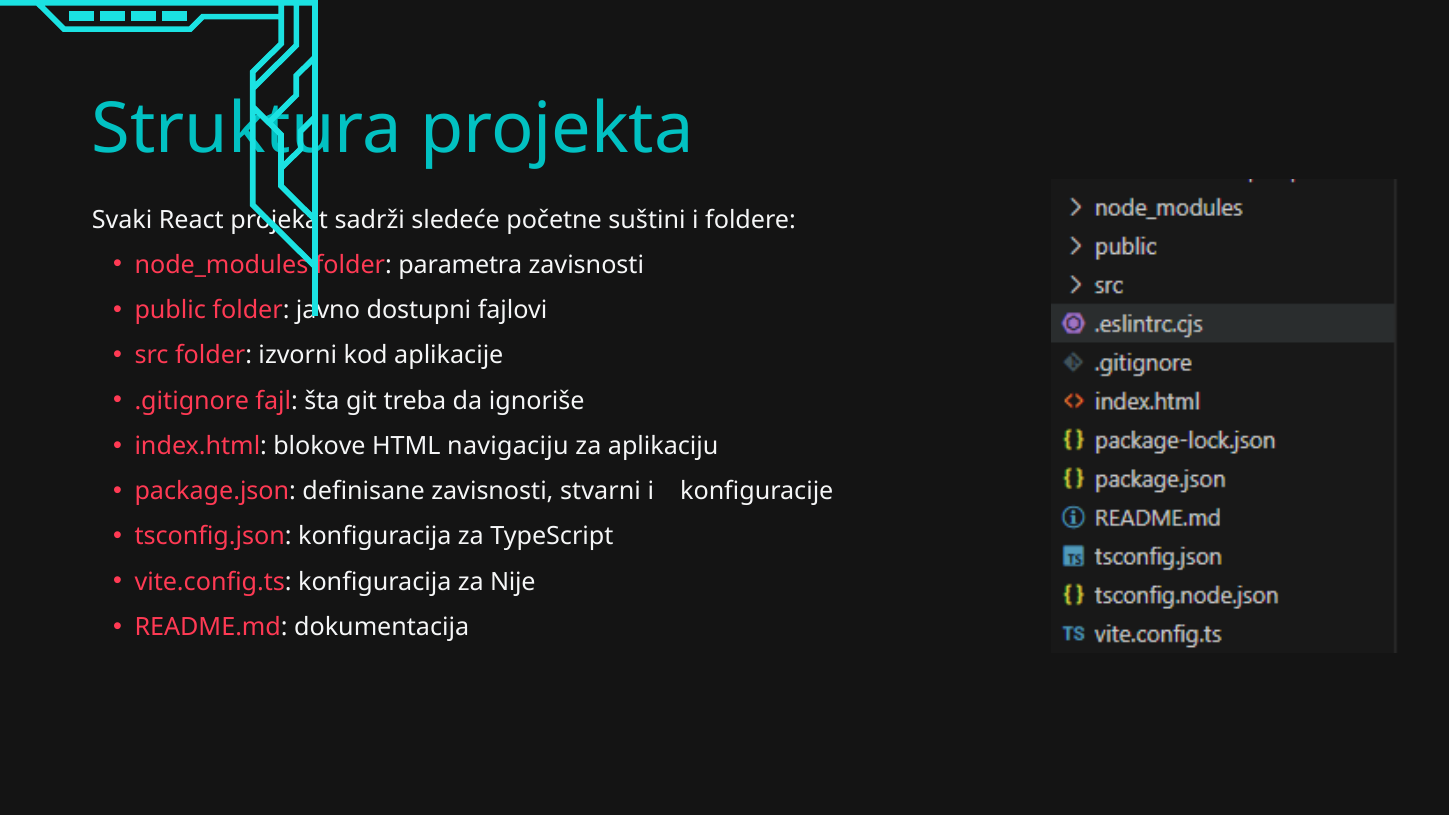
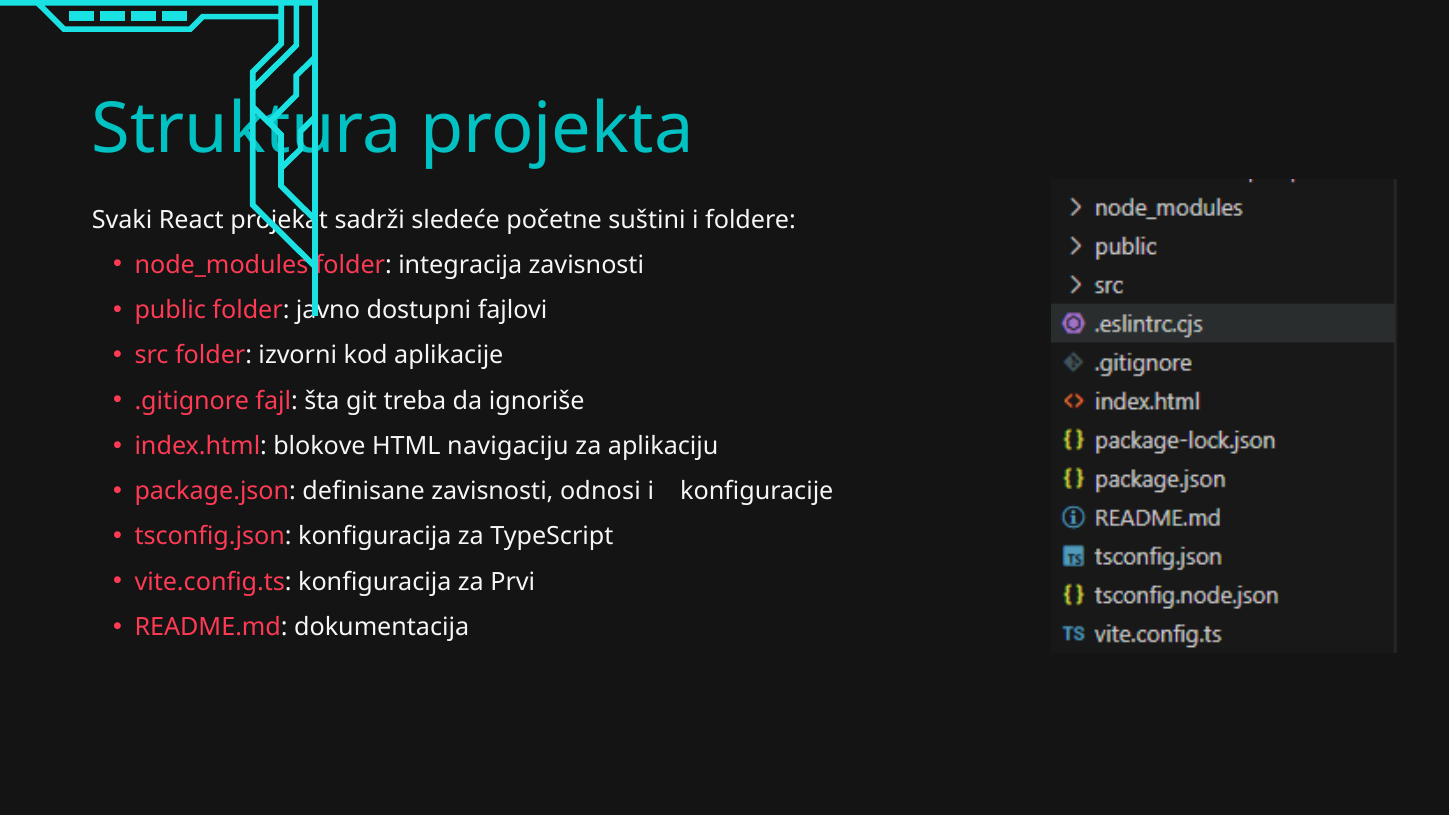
parametra: parametra -> integracija
stvarni: stvarni -> odnosi
Nije: Nije -> Prvi
